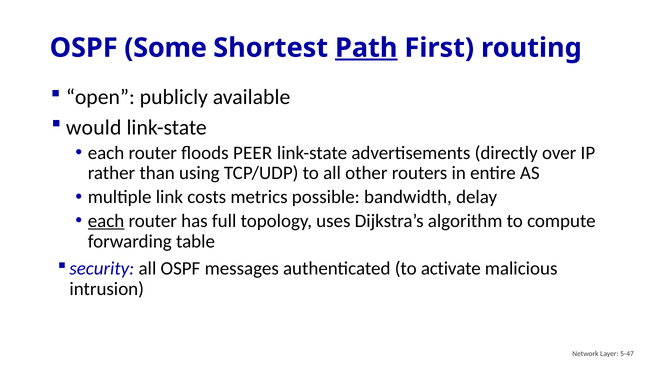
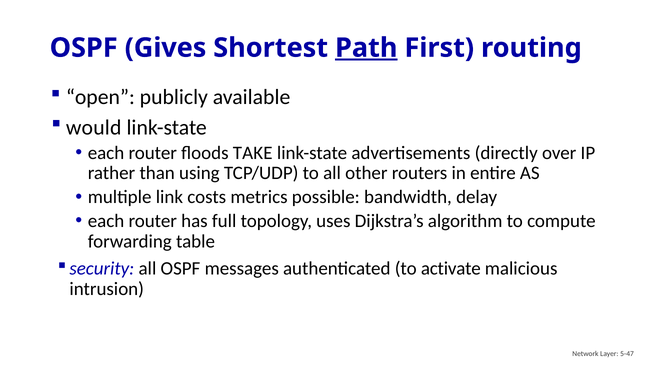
Some: Some -> Gives
PEER: PEER -> TAKE
each at (106, 221) underline: present -> none
